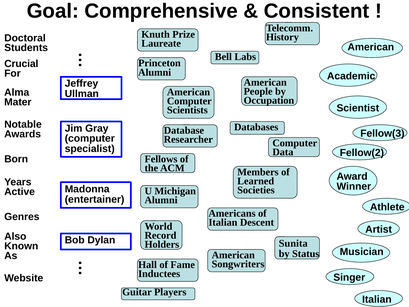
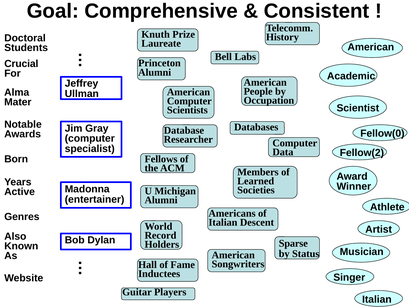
Fellow(3: Fellow(3 -> Fellow(0
Sunita: Sunita -> Sparse
